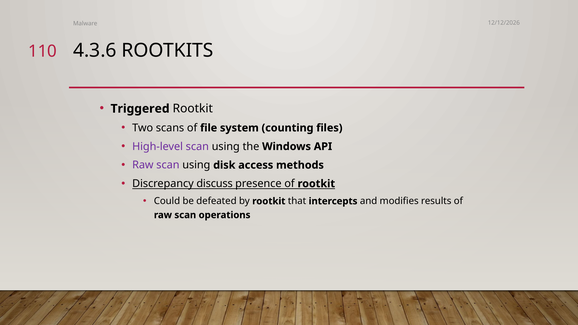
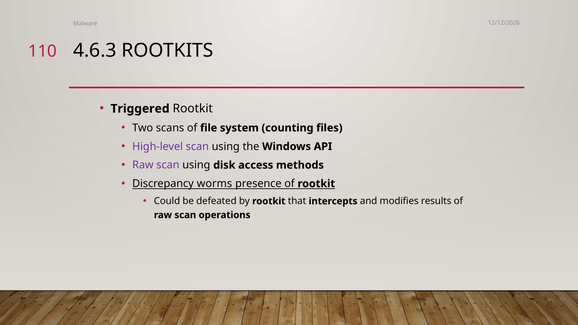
4.3.6: 4.3.6 -> 4.6.3
discuss: discuss -> worms
